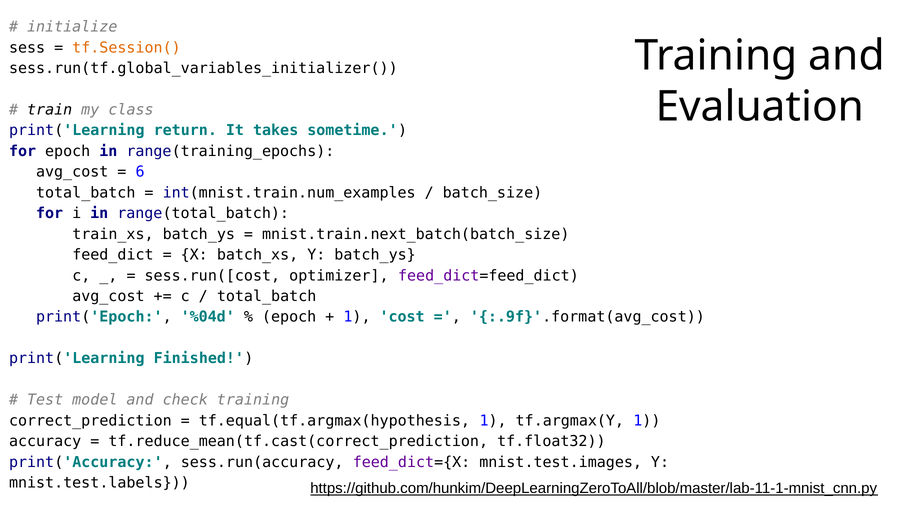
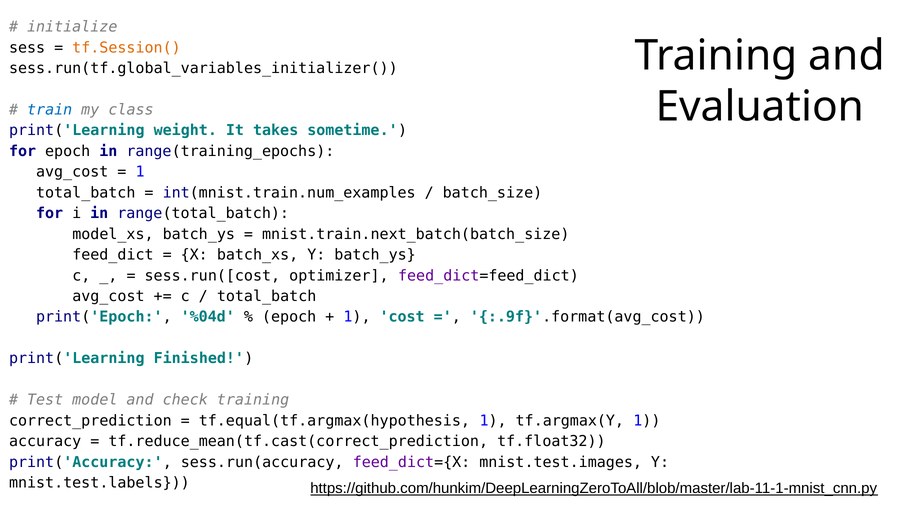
train colour: black -> blue
return: return -> weight
6 at (140, 172): 6 -> 1
train_xs: train_xs -> model_xs
